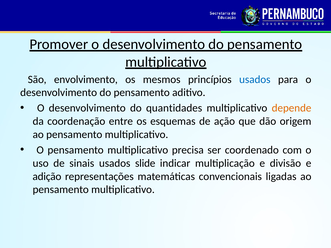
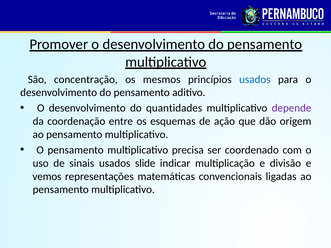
envolvimento: envolvimento -> concentração
depende colour: orange -> purple
adição: adição -> vemos
